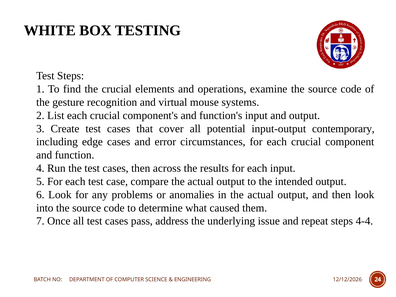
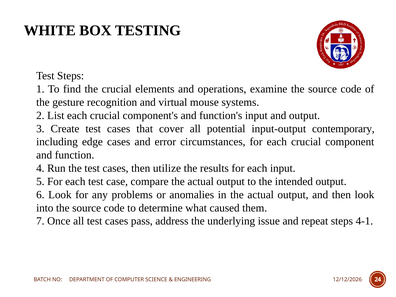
across: across -> utilize
4-4: 4-4 -> 4-1
